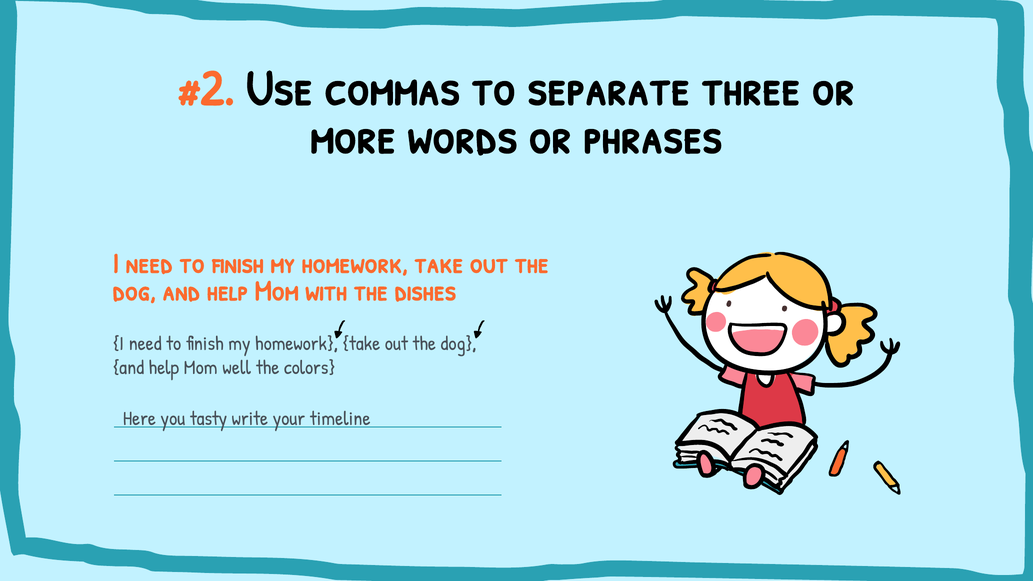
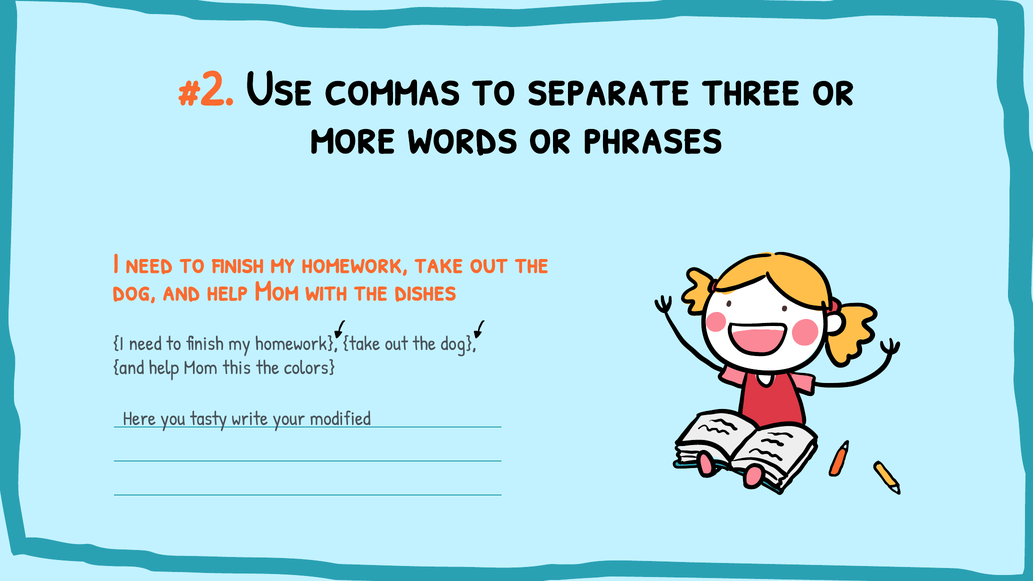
well: well -> this
timeline: timeline -> modified
